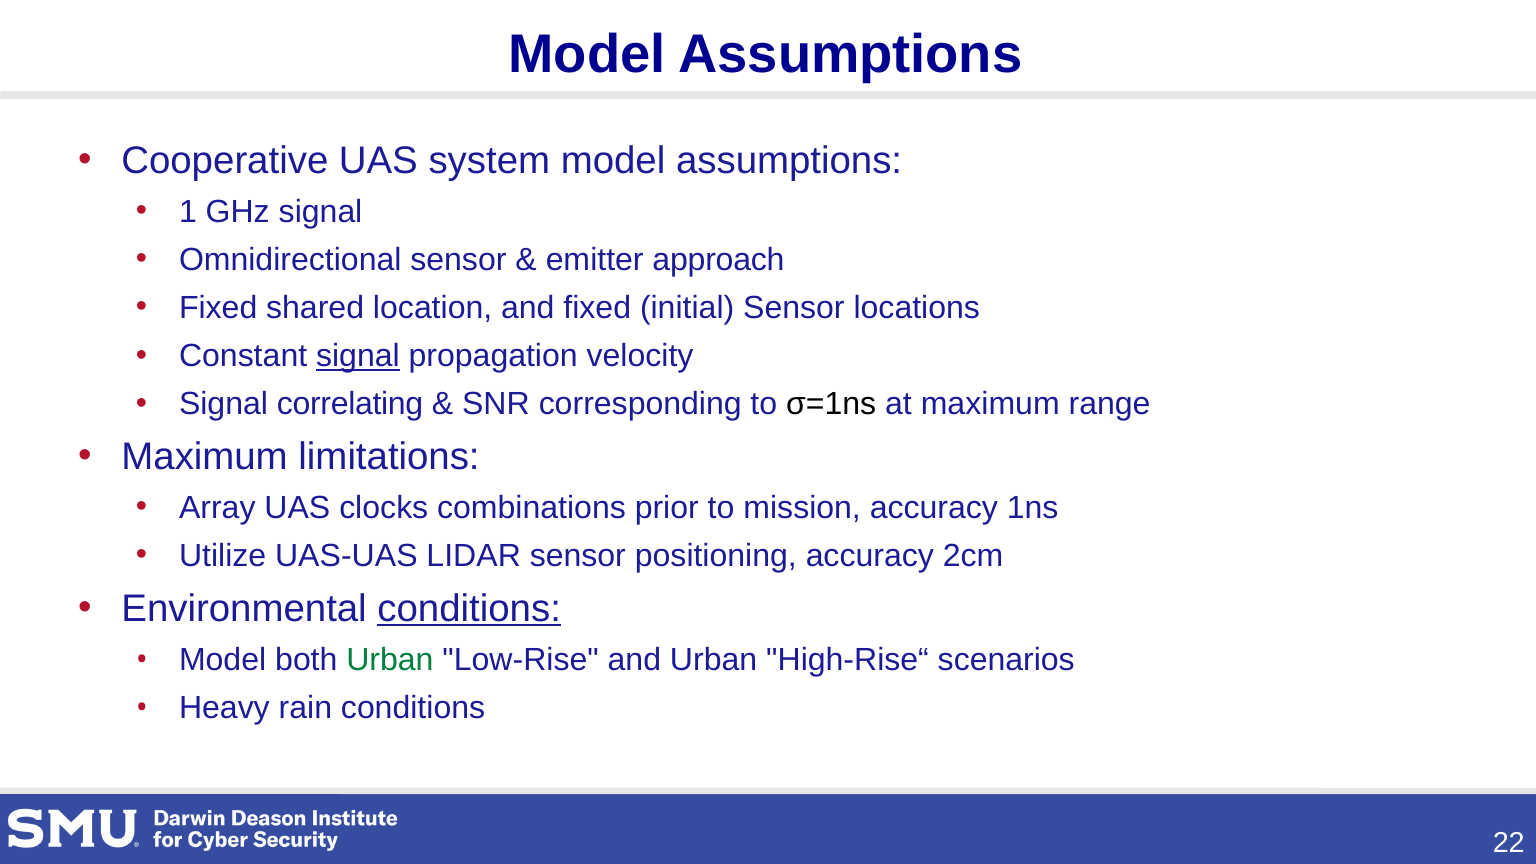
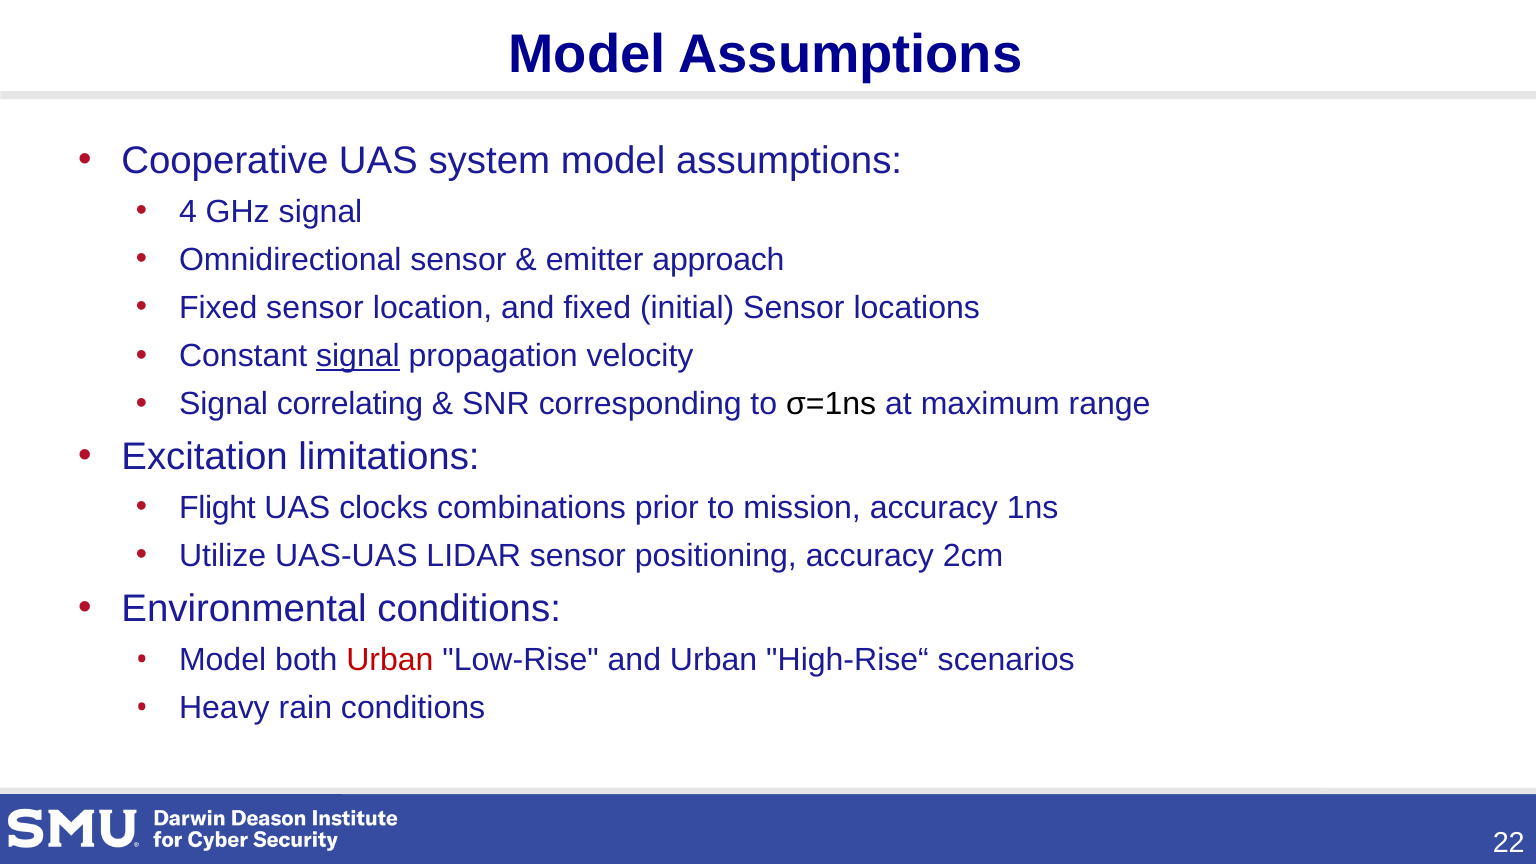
1: 1 -> 4
Fixed shared: shared -> sensor
Maximum at (205, 457): Maximum -> Excitation
Array: Array -> Flight
conditions at (469, 609) underline: present -> none
Urban at (390, 660) colour: green -> red
